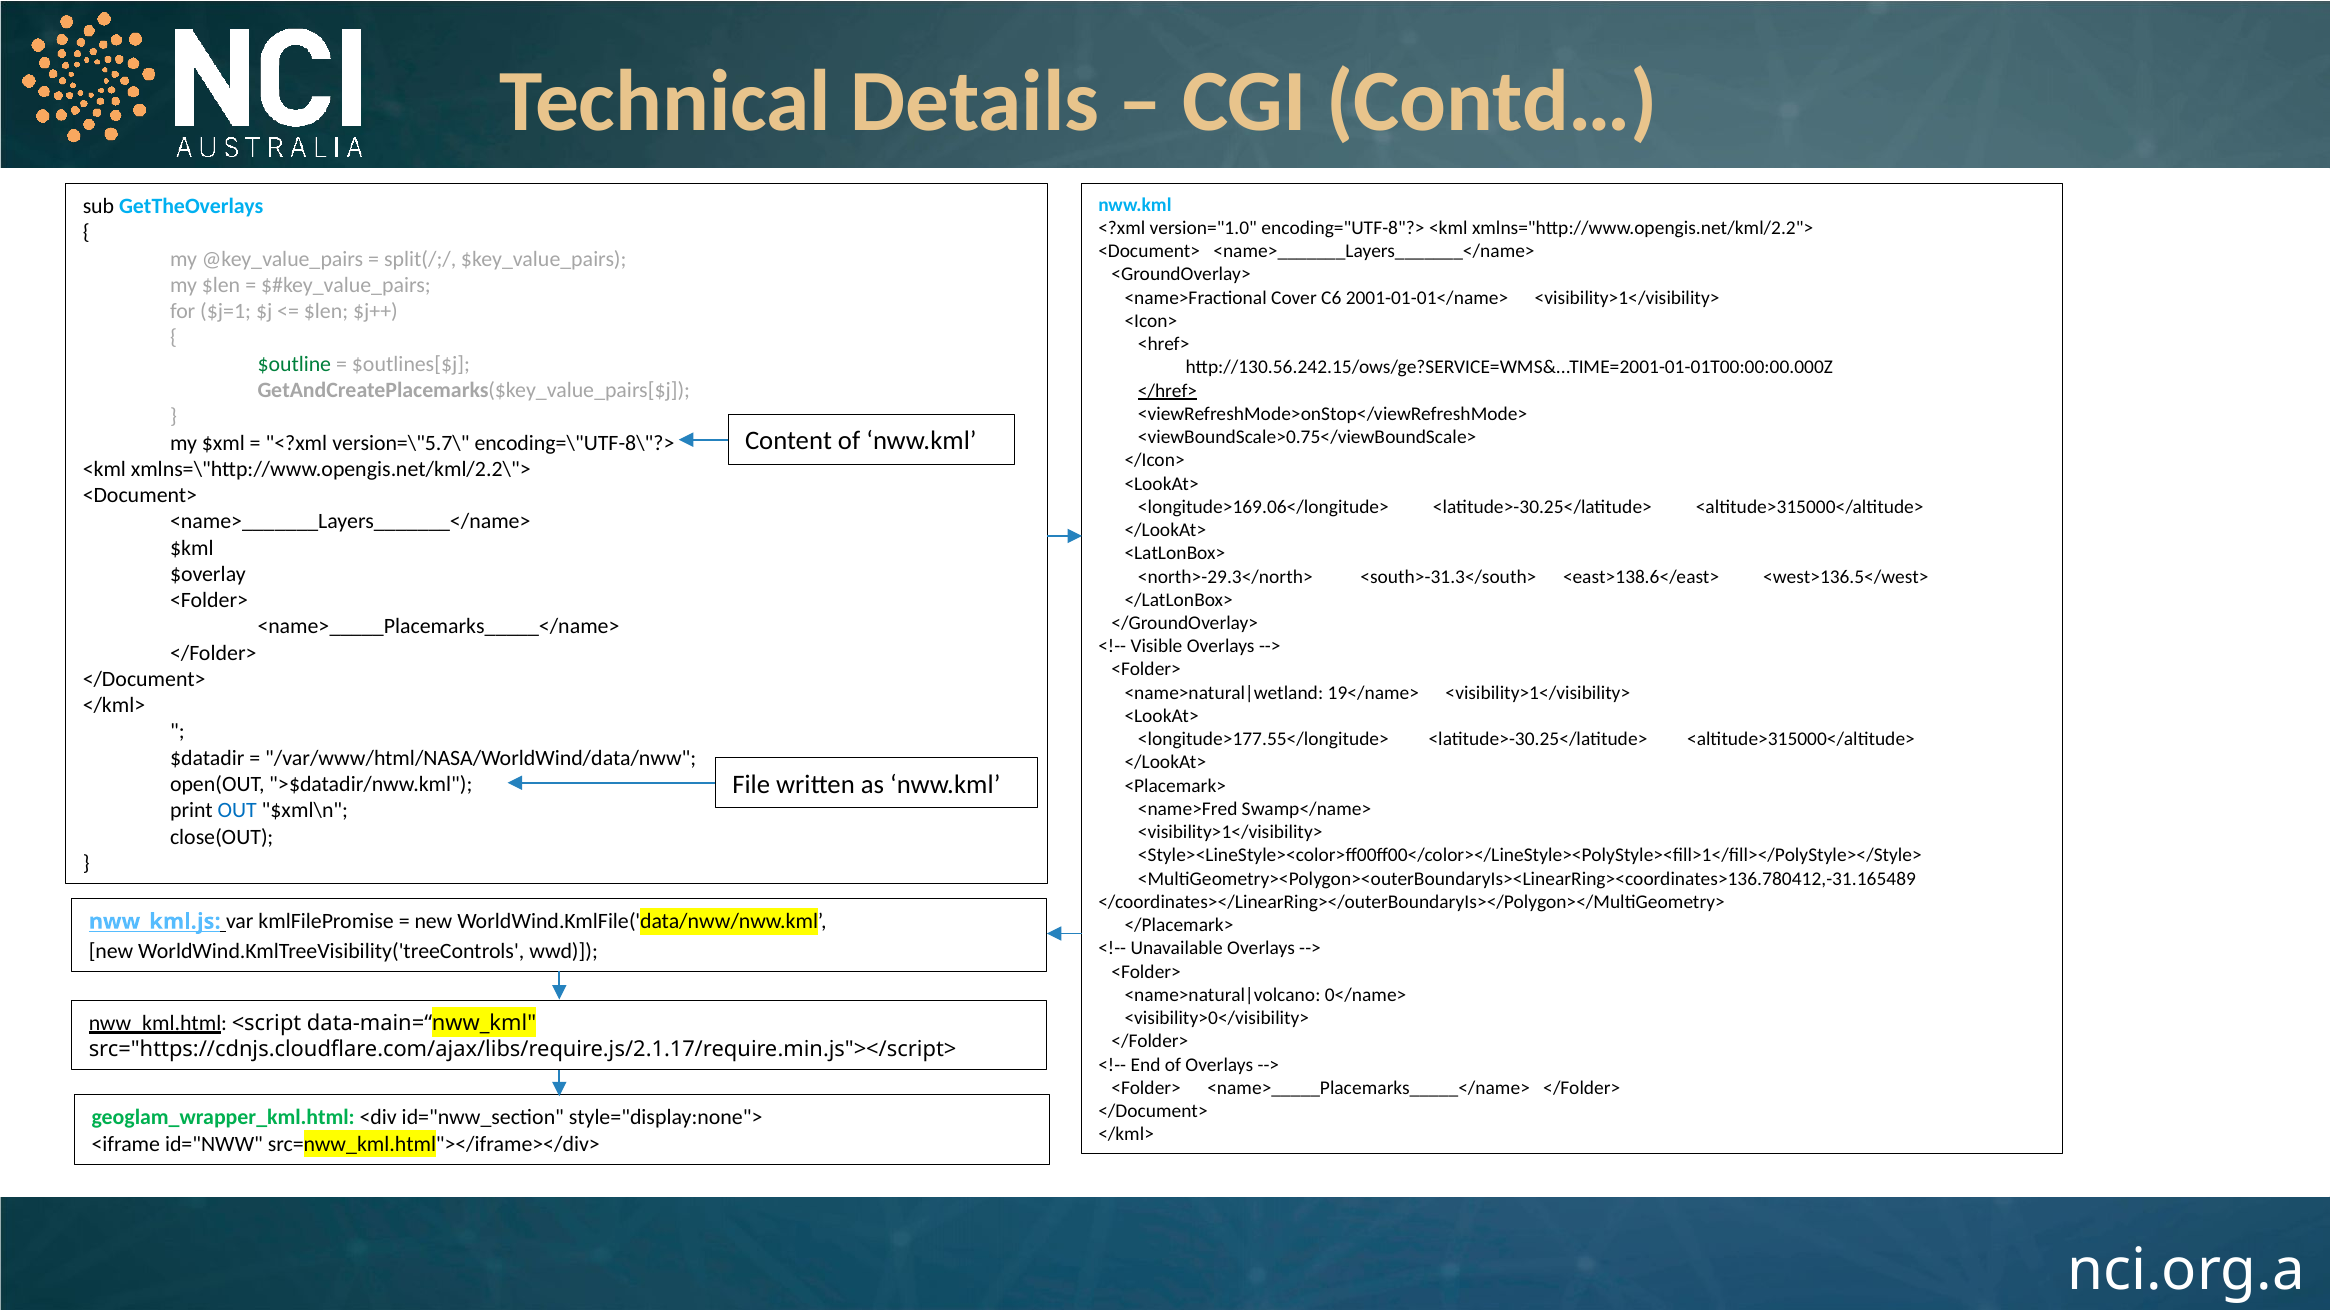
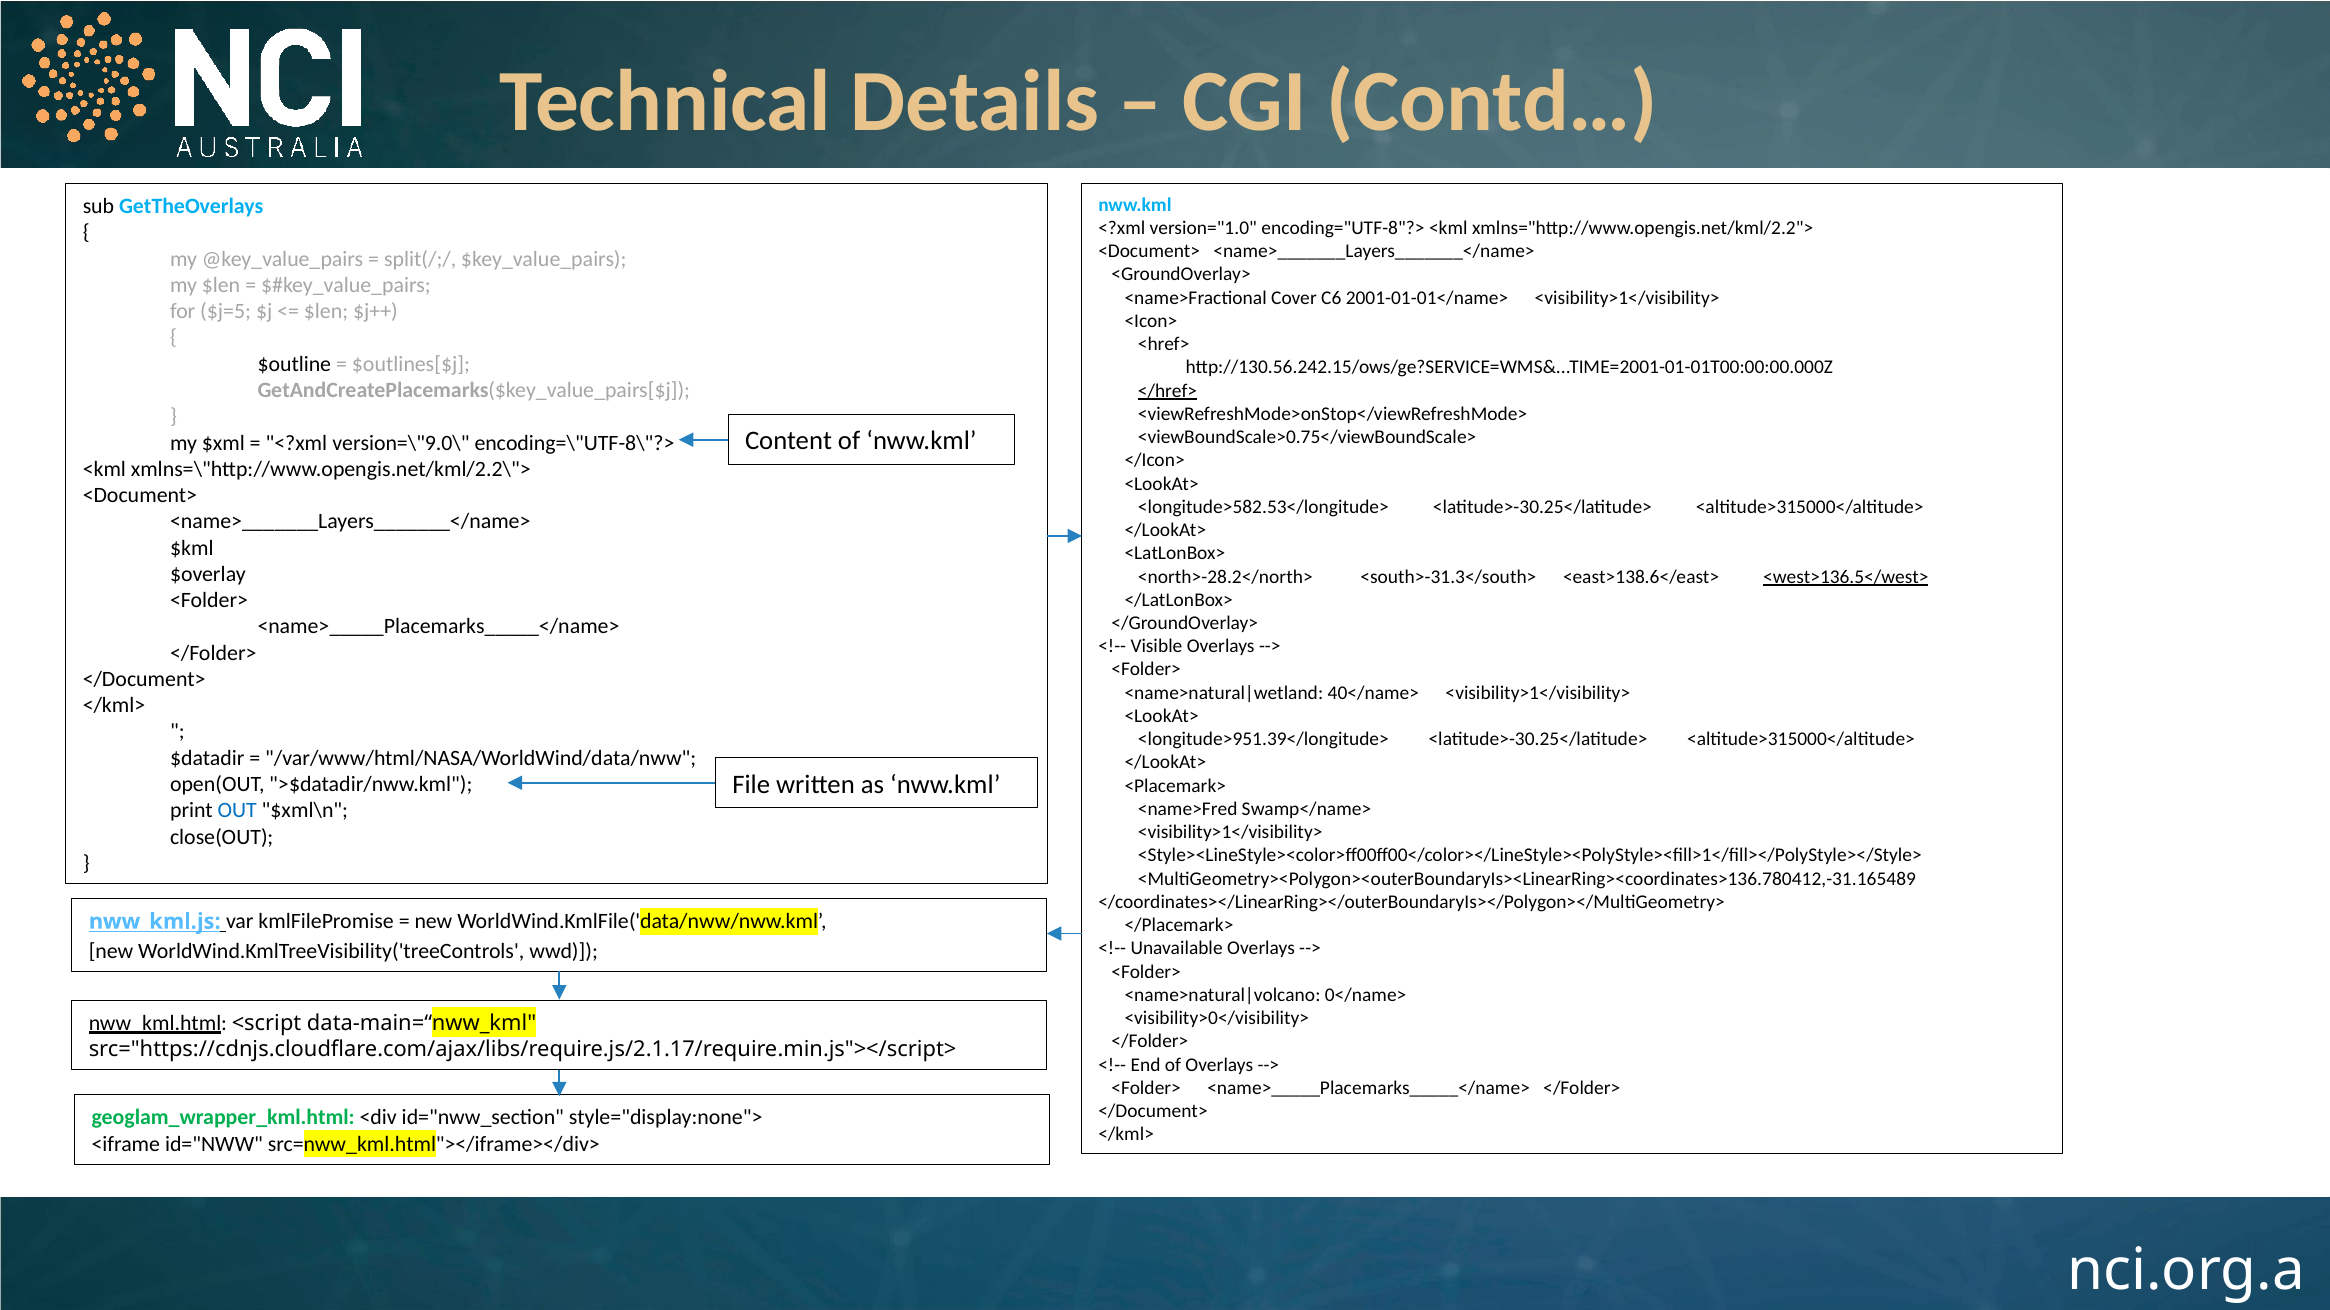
$j=1: $j=1 -> $j=5
$outline colour: green -> black
version=\"5.7\: version=\"5.7\ -> version=\"9.0\
<longitude>169.06</longitude>: <longitude>169.06</longitude> -> <longitude>582.53</longitude>
<north>-29.3</north>: <north>-29.3</north> -> <north>-28.2</north>
<west>136.5</west> underline: none -> present
19</name>: 19</name> -> 40</name>
<longitude>177.55</longitude>: <longitude>177.55</longitude> -> <longitude>951.39</longitude>
